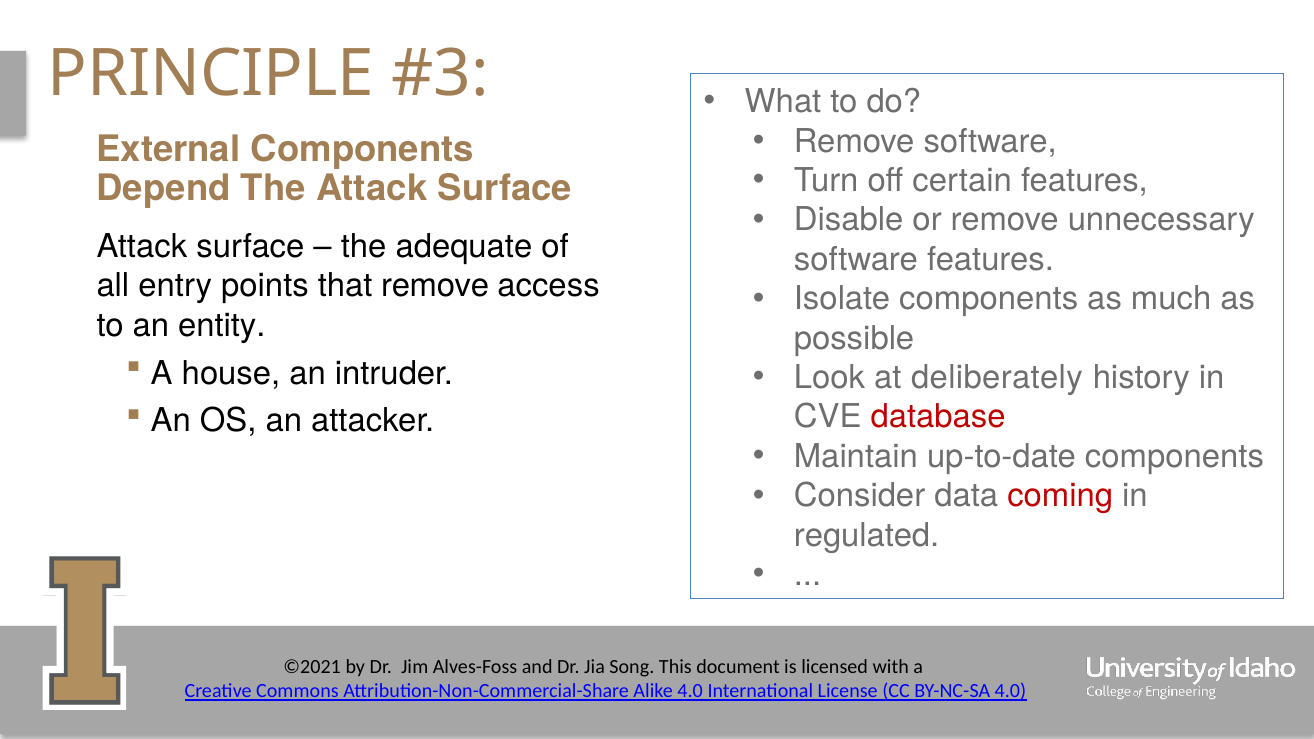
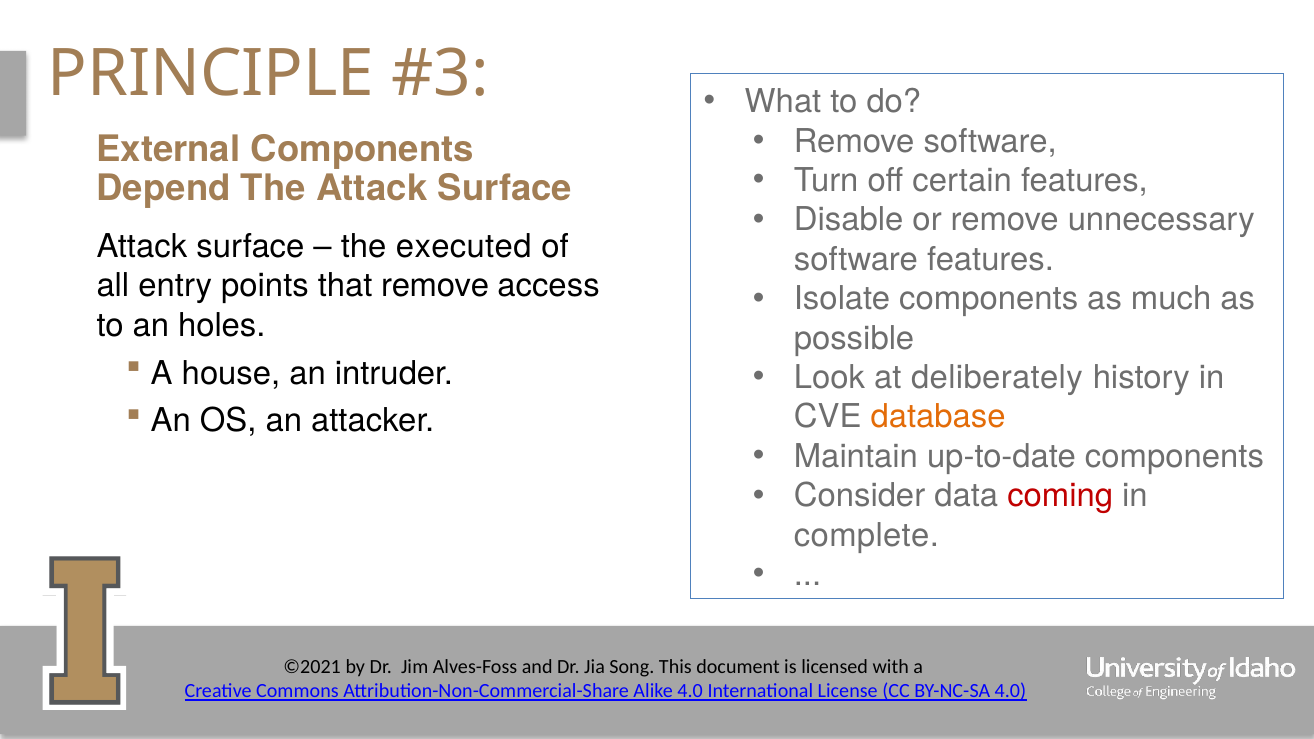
adequate: adequate -> executed
entity: entity -> holes
database colour: red -> orange
regulated: regulated -> complete
